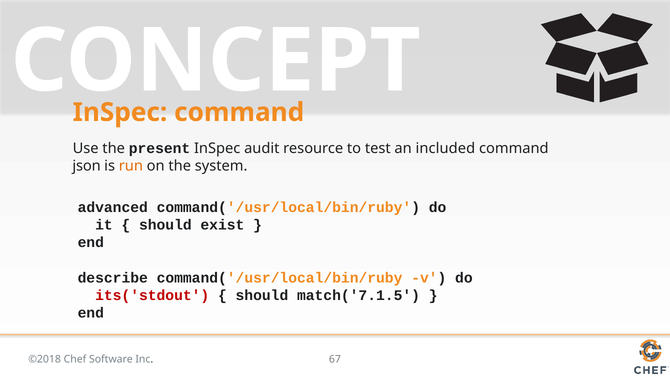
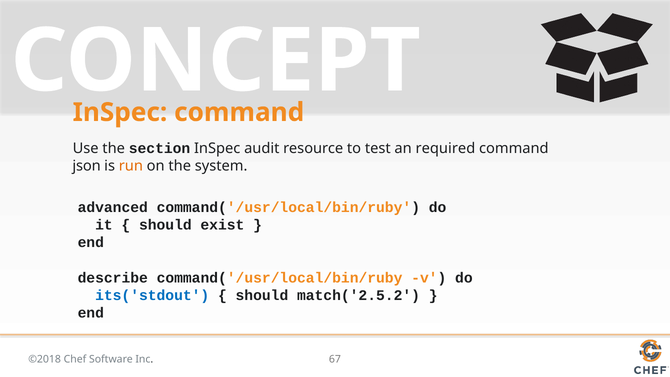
present: present -> section
included: included -> required
its('stdout colour: red -> blue
match('7.1.5: match('7.1.5 -> match('2.5.2
